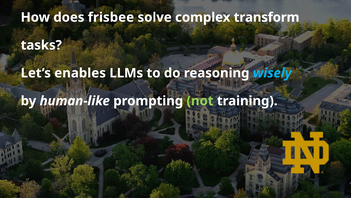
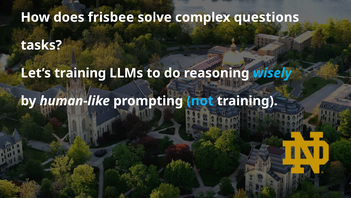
transform: transform -> questions
Let’s enables: enables -> training
not colour: light green -> light blue
